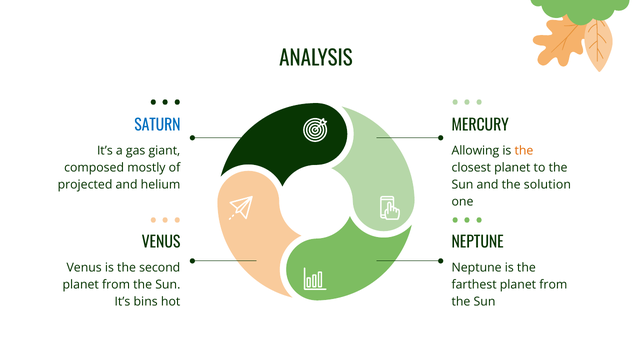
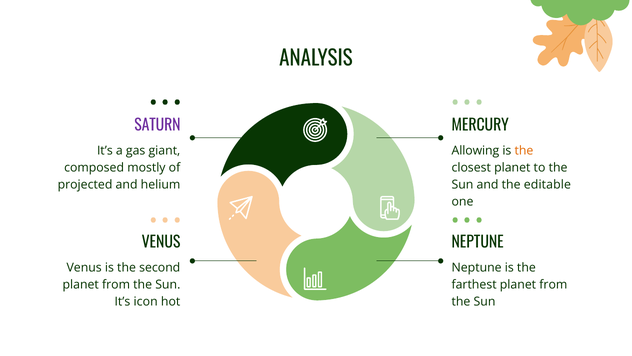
SATURN colour: blue -> purple
solution: solution -> editable
bins: bins -> icon
